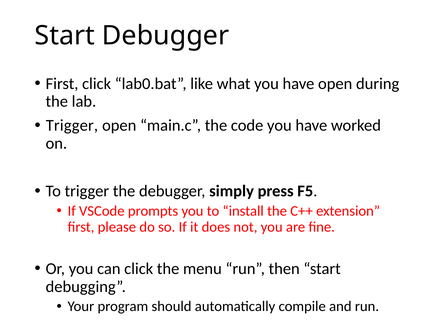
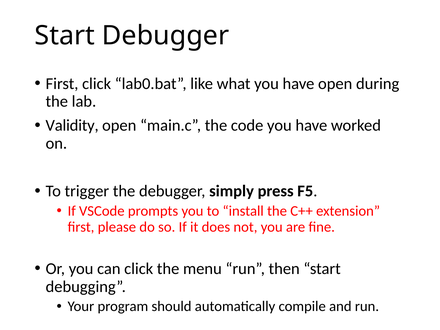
Trigger at (72, 125): Trigger -> Validity
